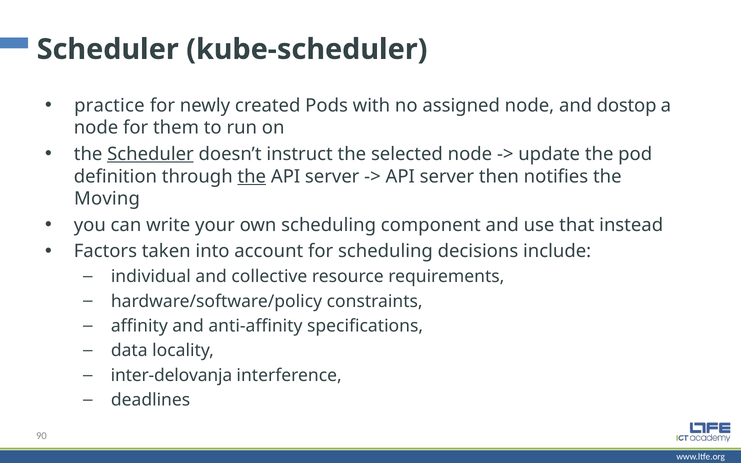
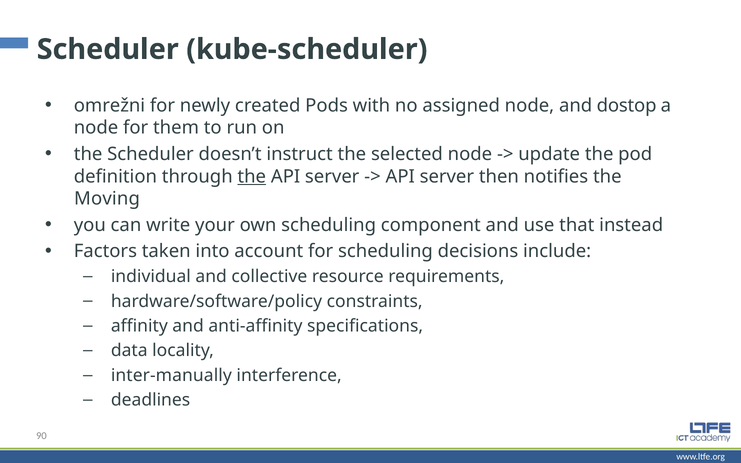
practice: practice -> omrežni
Scheduler at (150, 154) underline: present -> none
inter-delovanja: inter-delovanja -> inter-manually
